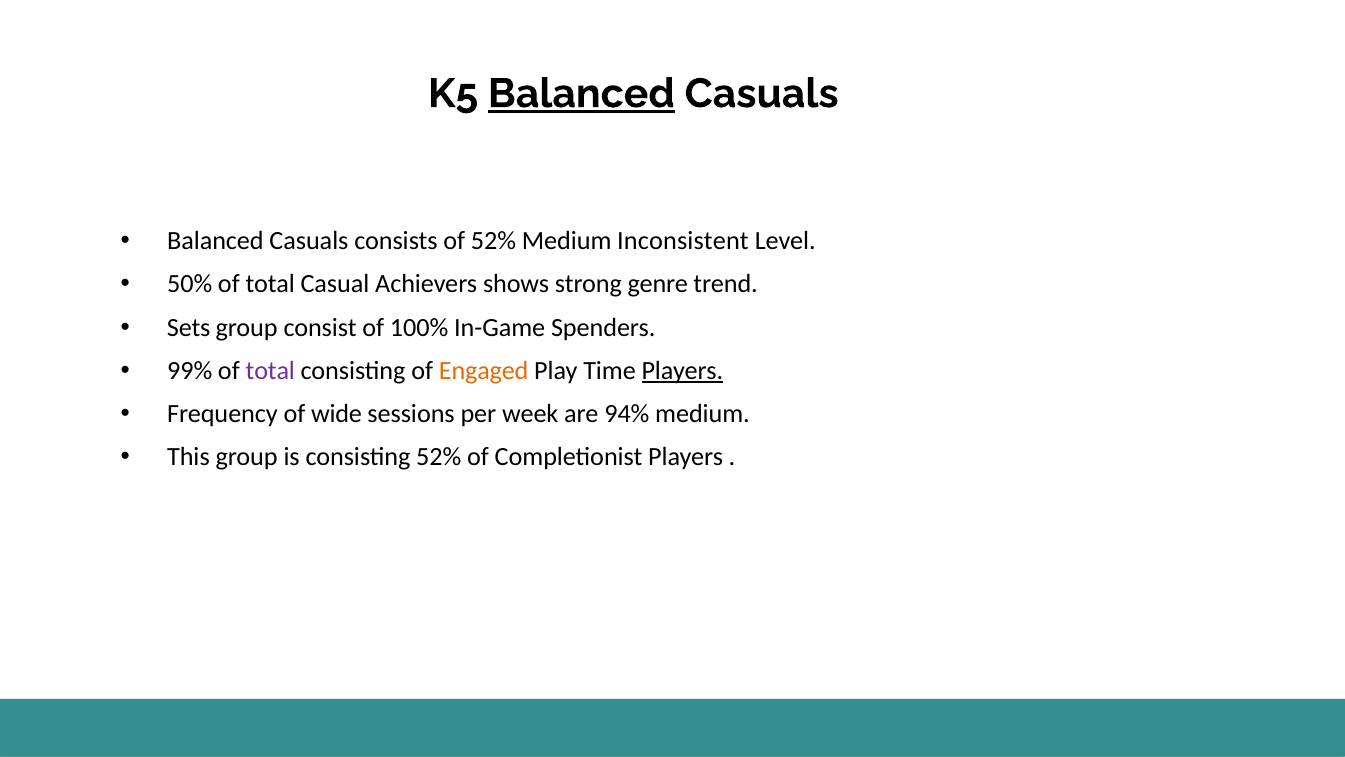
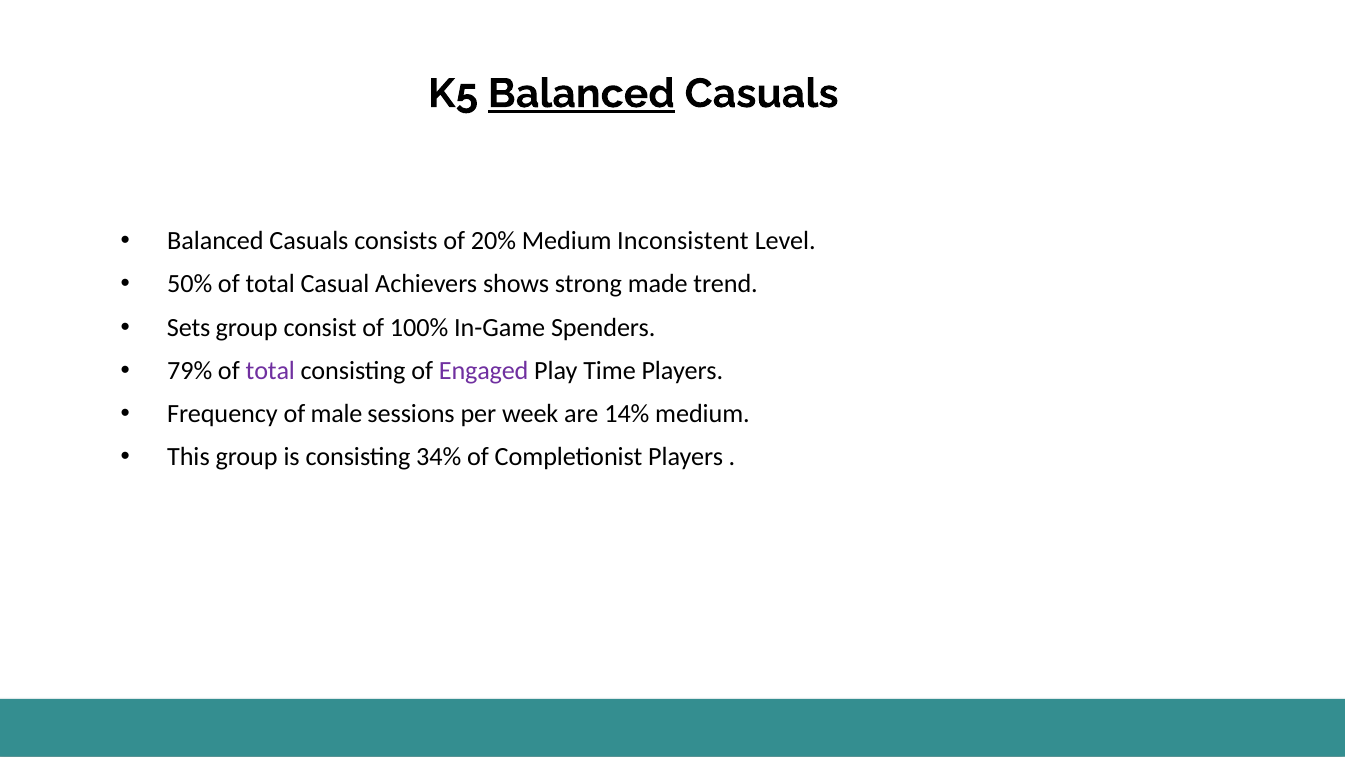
of 52%: 52% -> 20%
genre: genre -> made
99%: 99% -> 79%
Engaged colour: orange -> purple
Players at (682, 370) underline: present -> none
wide: wide -> male
94%: 94% -> 14%
consisting 52%: 52% -> 34%
